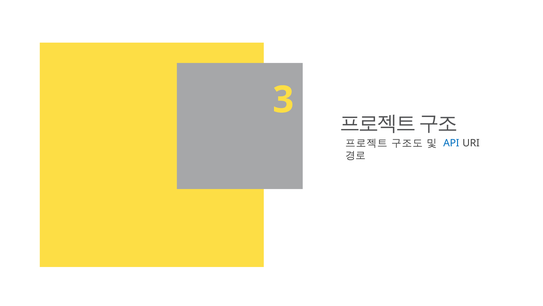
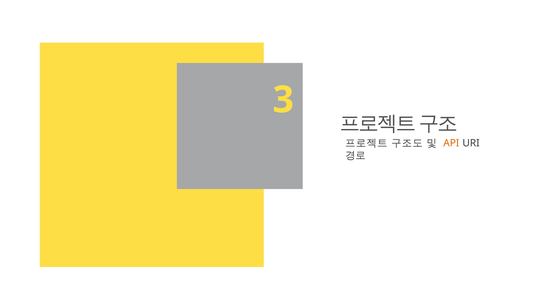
API colour: blue -> orange
